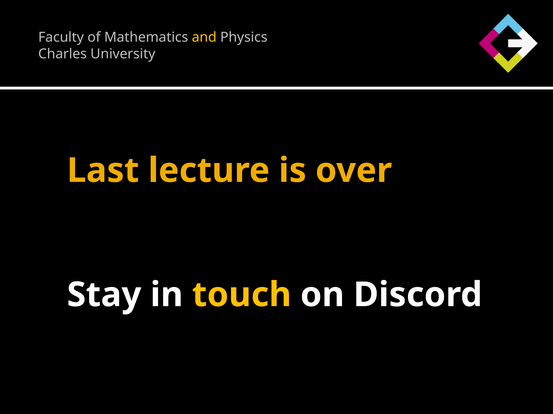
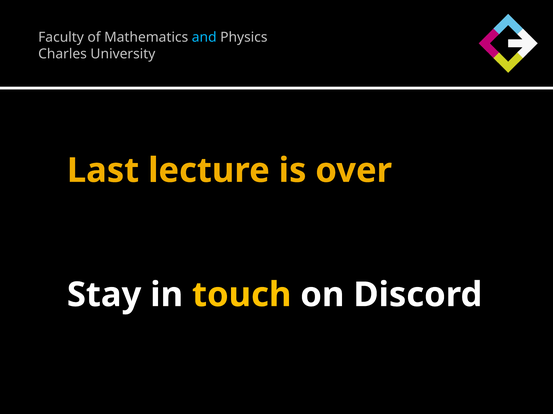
and colour: yellow -> light blue
